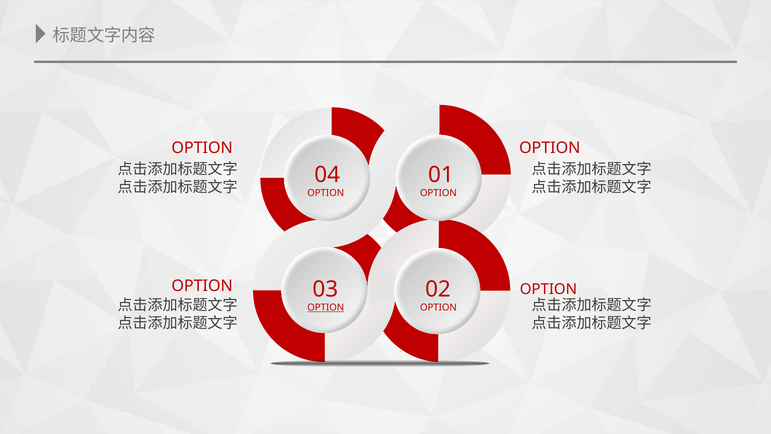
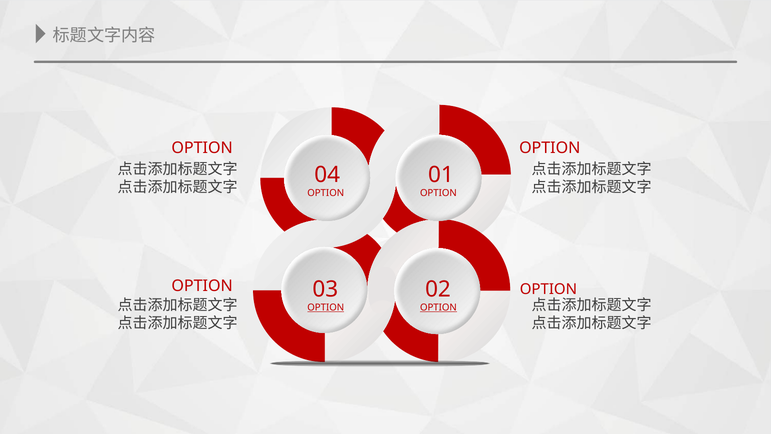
OPTION at (438, 307) underline: none -> present
